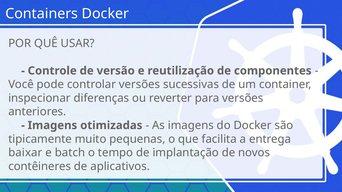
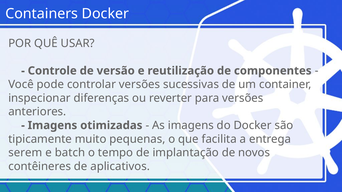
baixar: baixar -> serem
